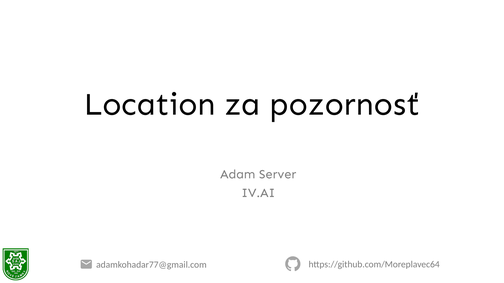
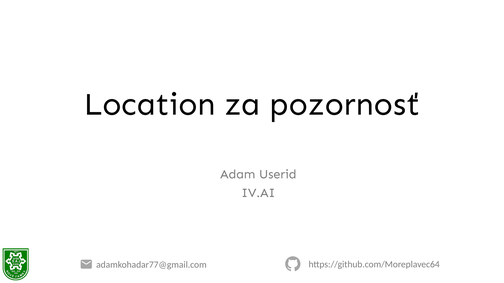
Server: Server -> Userid
